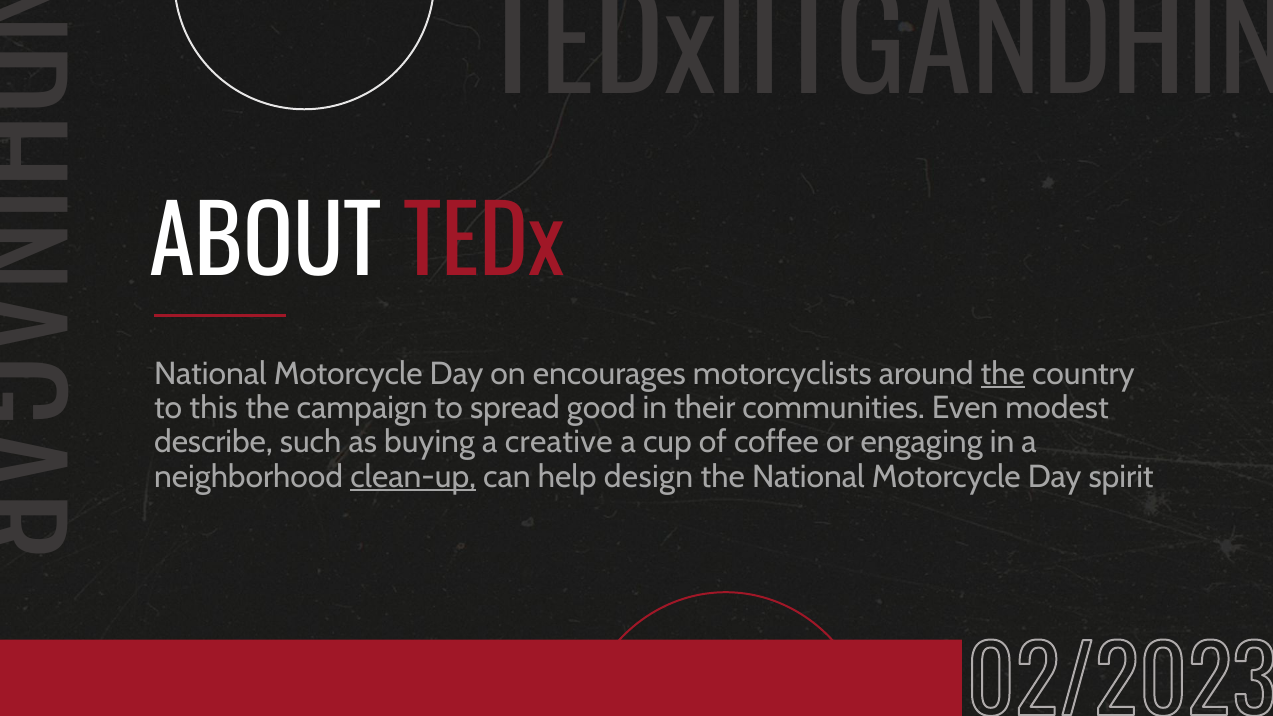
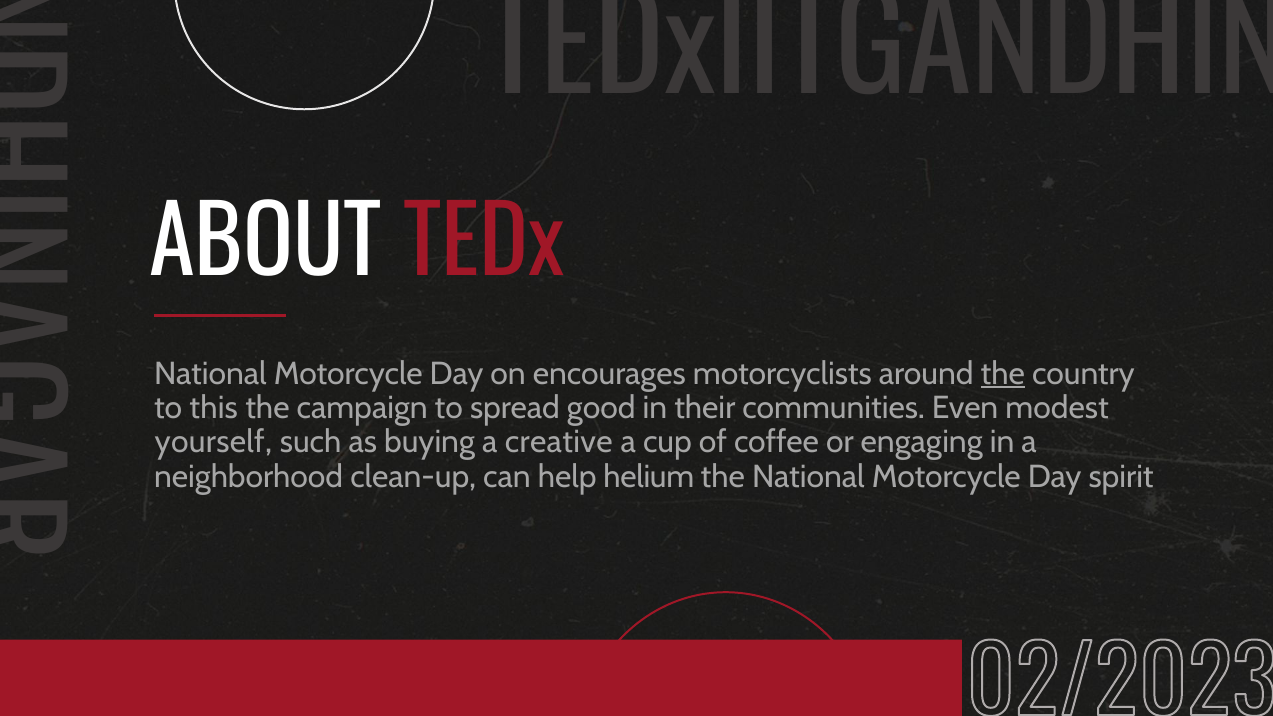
describe: describe -> yourself
clean-up underline: present -> none
design: design -> helium
